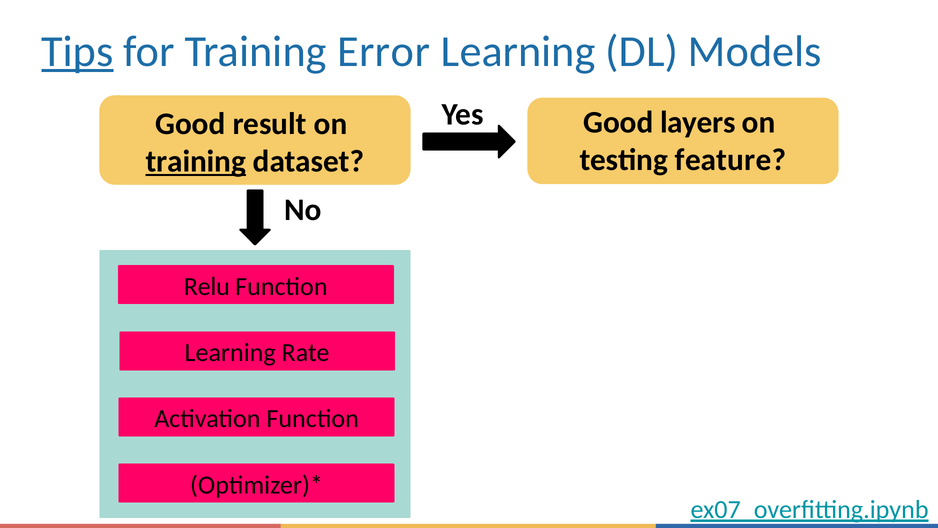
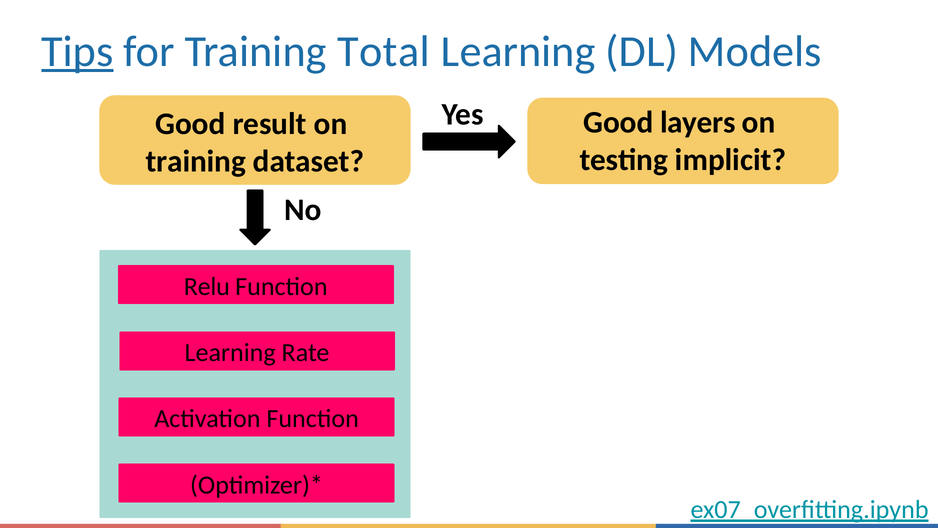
Error: Error -> Total
feature: feature -> implicit
training at (196, 162) underline: present -> none
